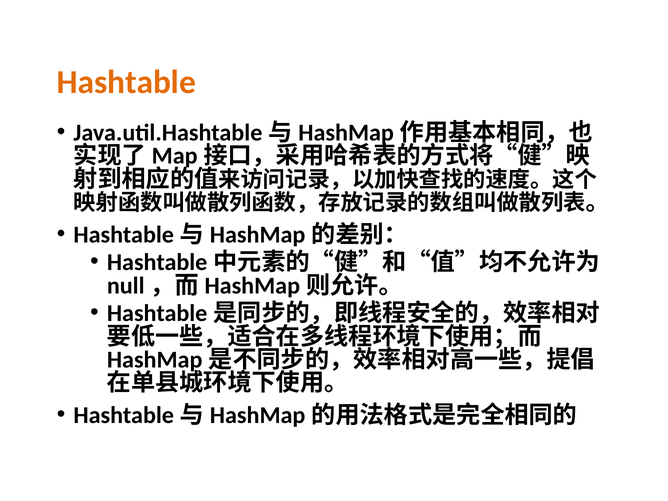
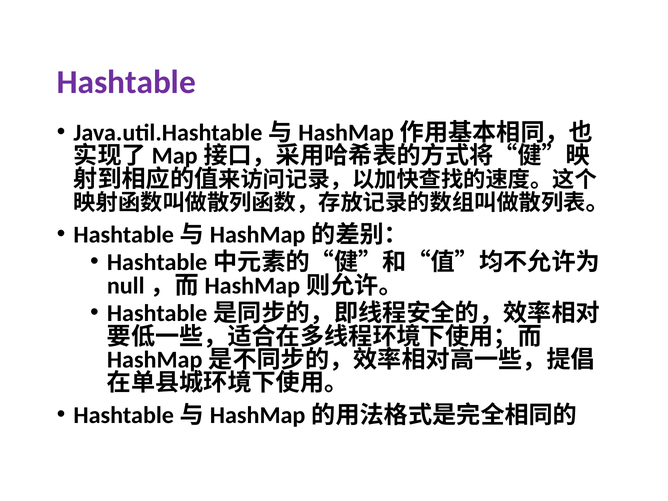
Hashtable colour: orange -> purple
